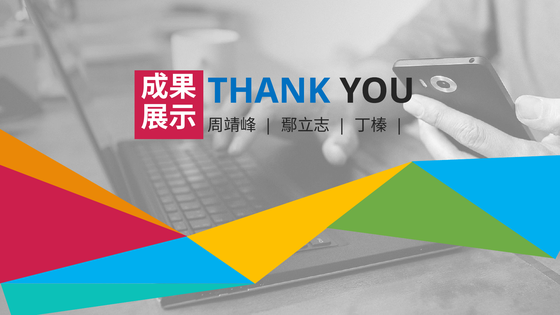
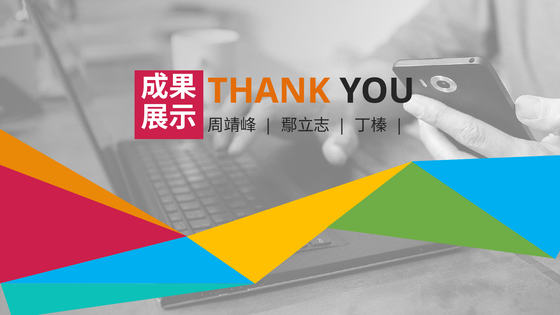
THANK colour: blue -> orange
